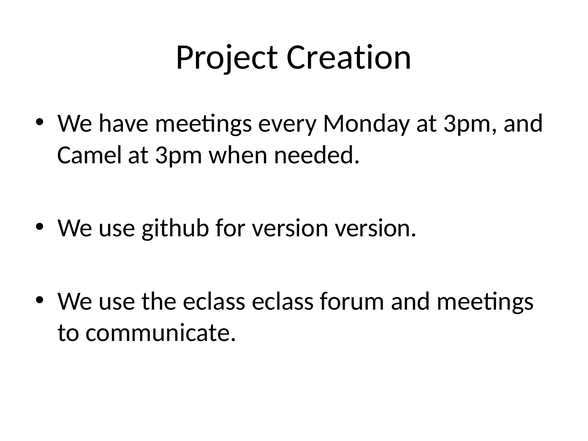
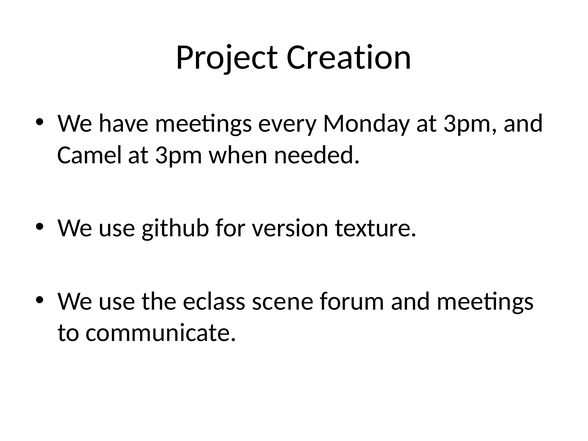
version version: version -> texture
eclass eclass: eclass -> scene
